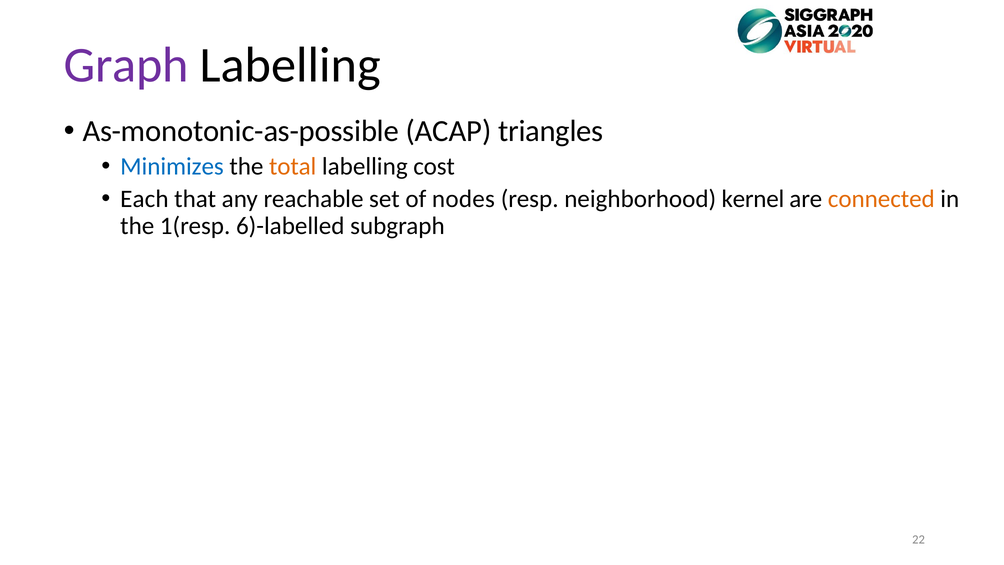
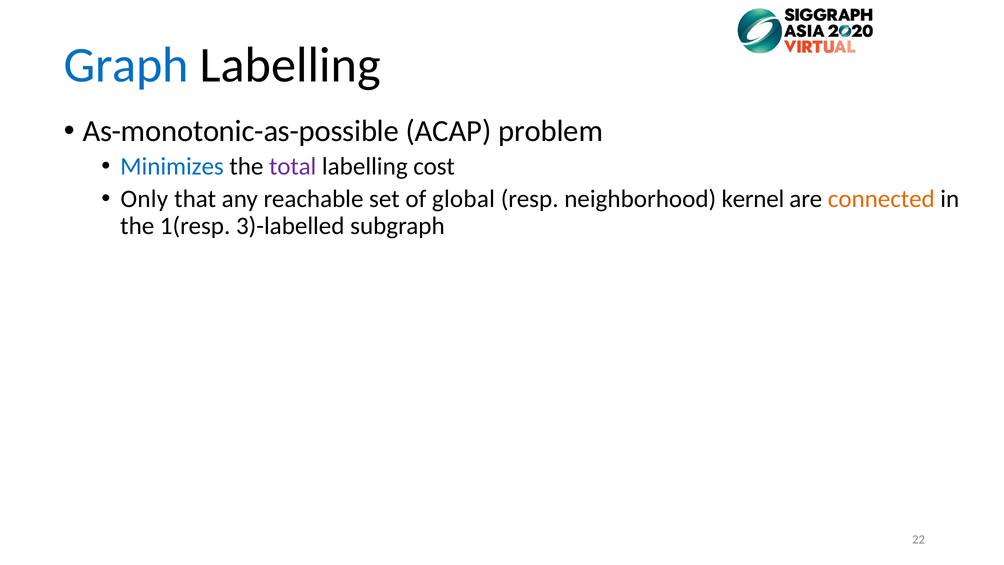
Graph colour: purple -> blue
triangles: triangles -> problem
total colour: orange -> purple
Each: Each -> Only
nodes: nodes -> global
6)-labelled: 6)-labelled -> 3)-labelled
